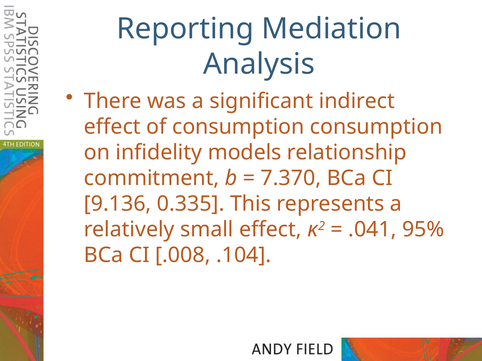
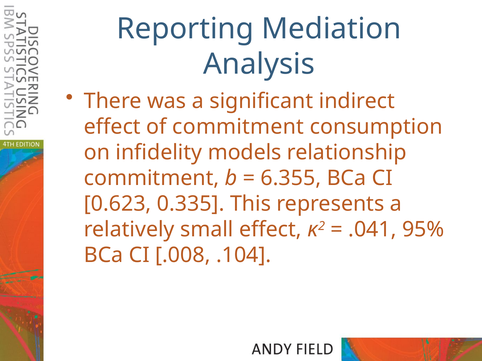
of consumption: consumption -> commitment
7.370: 7.370 -> 6.355
9.136: 9.136 -> 0.623
